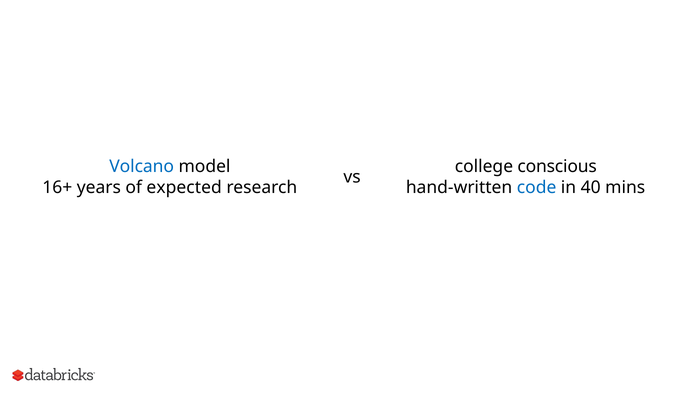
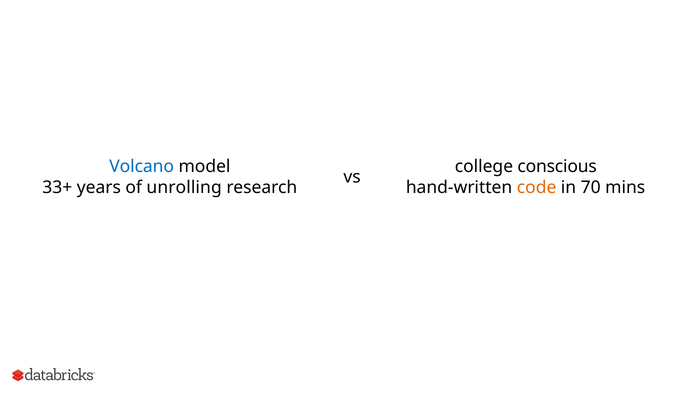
16+: 16+ -> 33+
expected: expected -> unrolling
code colour: blue -> orange
40: 40 -> 70
